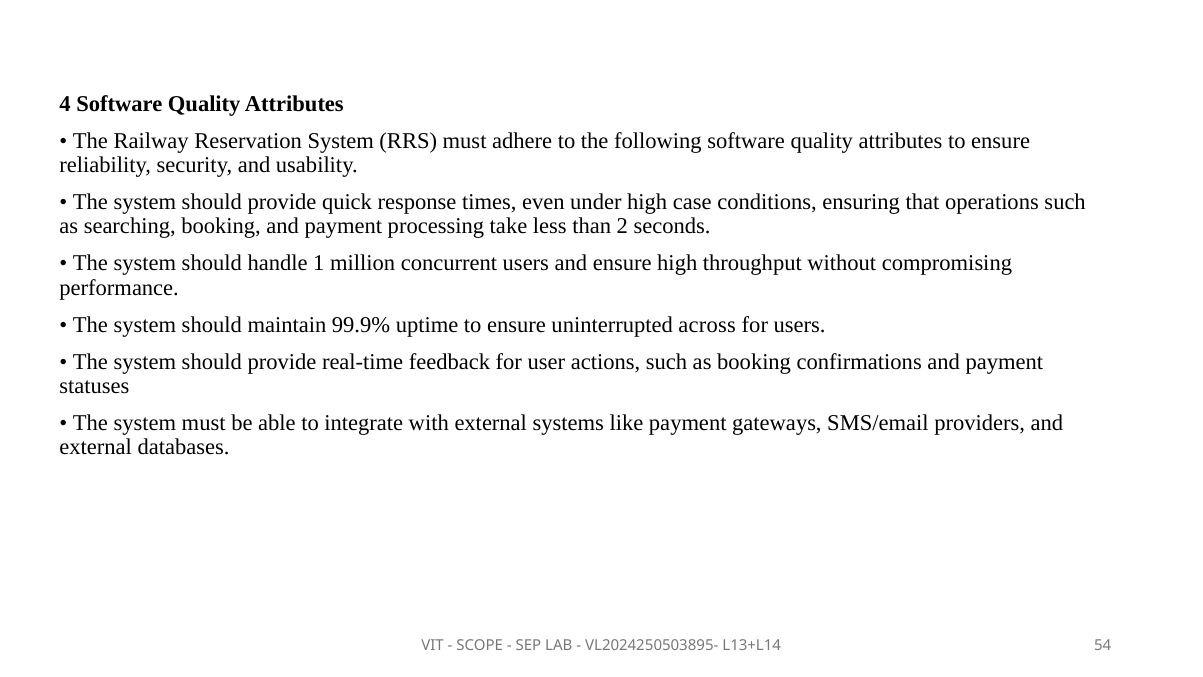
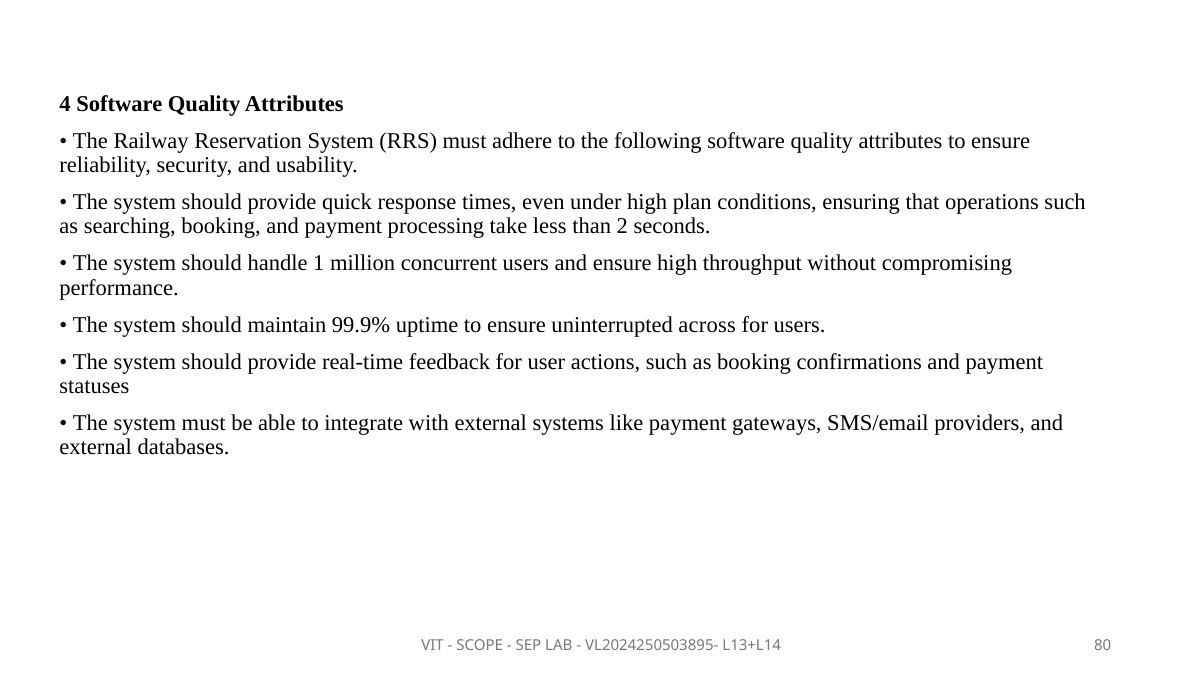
case: case -> plan
54: 54 -> 80
